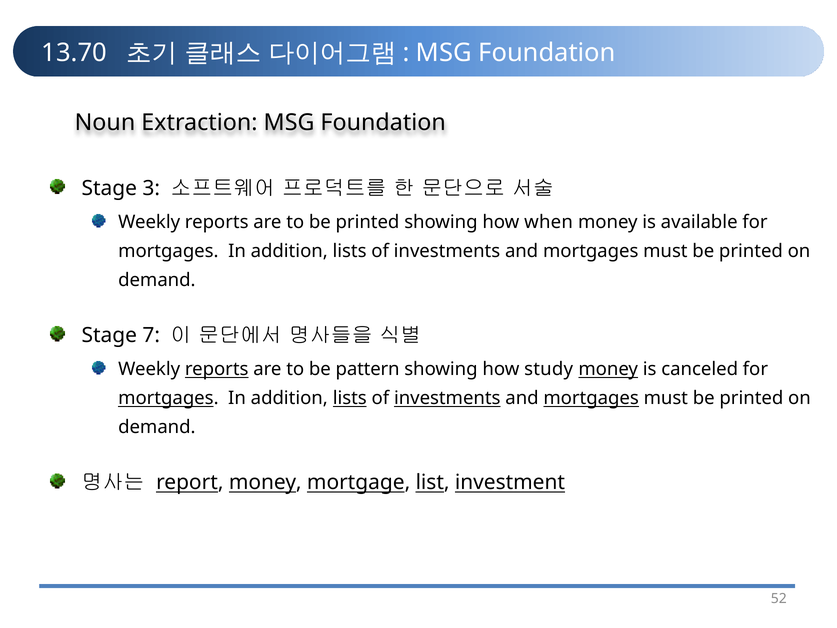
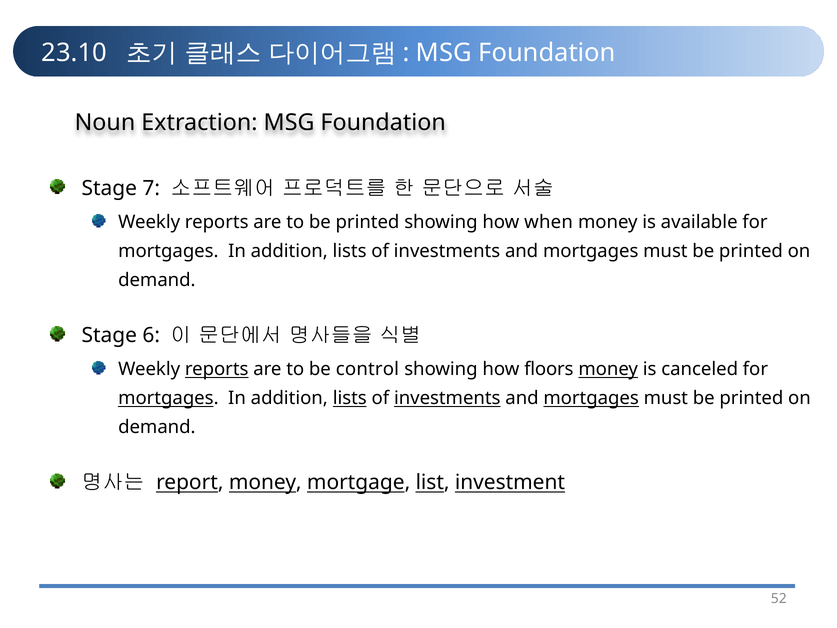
13.70: 13.70 -> 23.10
3: 3 -> 7
7: 7 -> 6
pattern: pattern -> control
study: study -> floors
